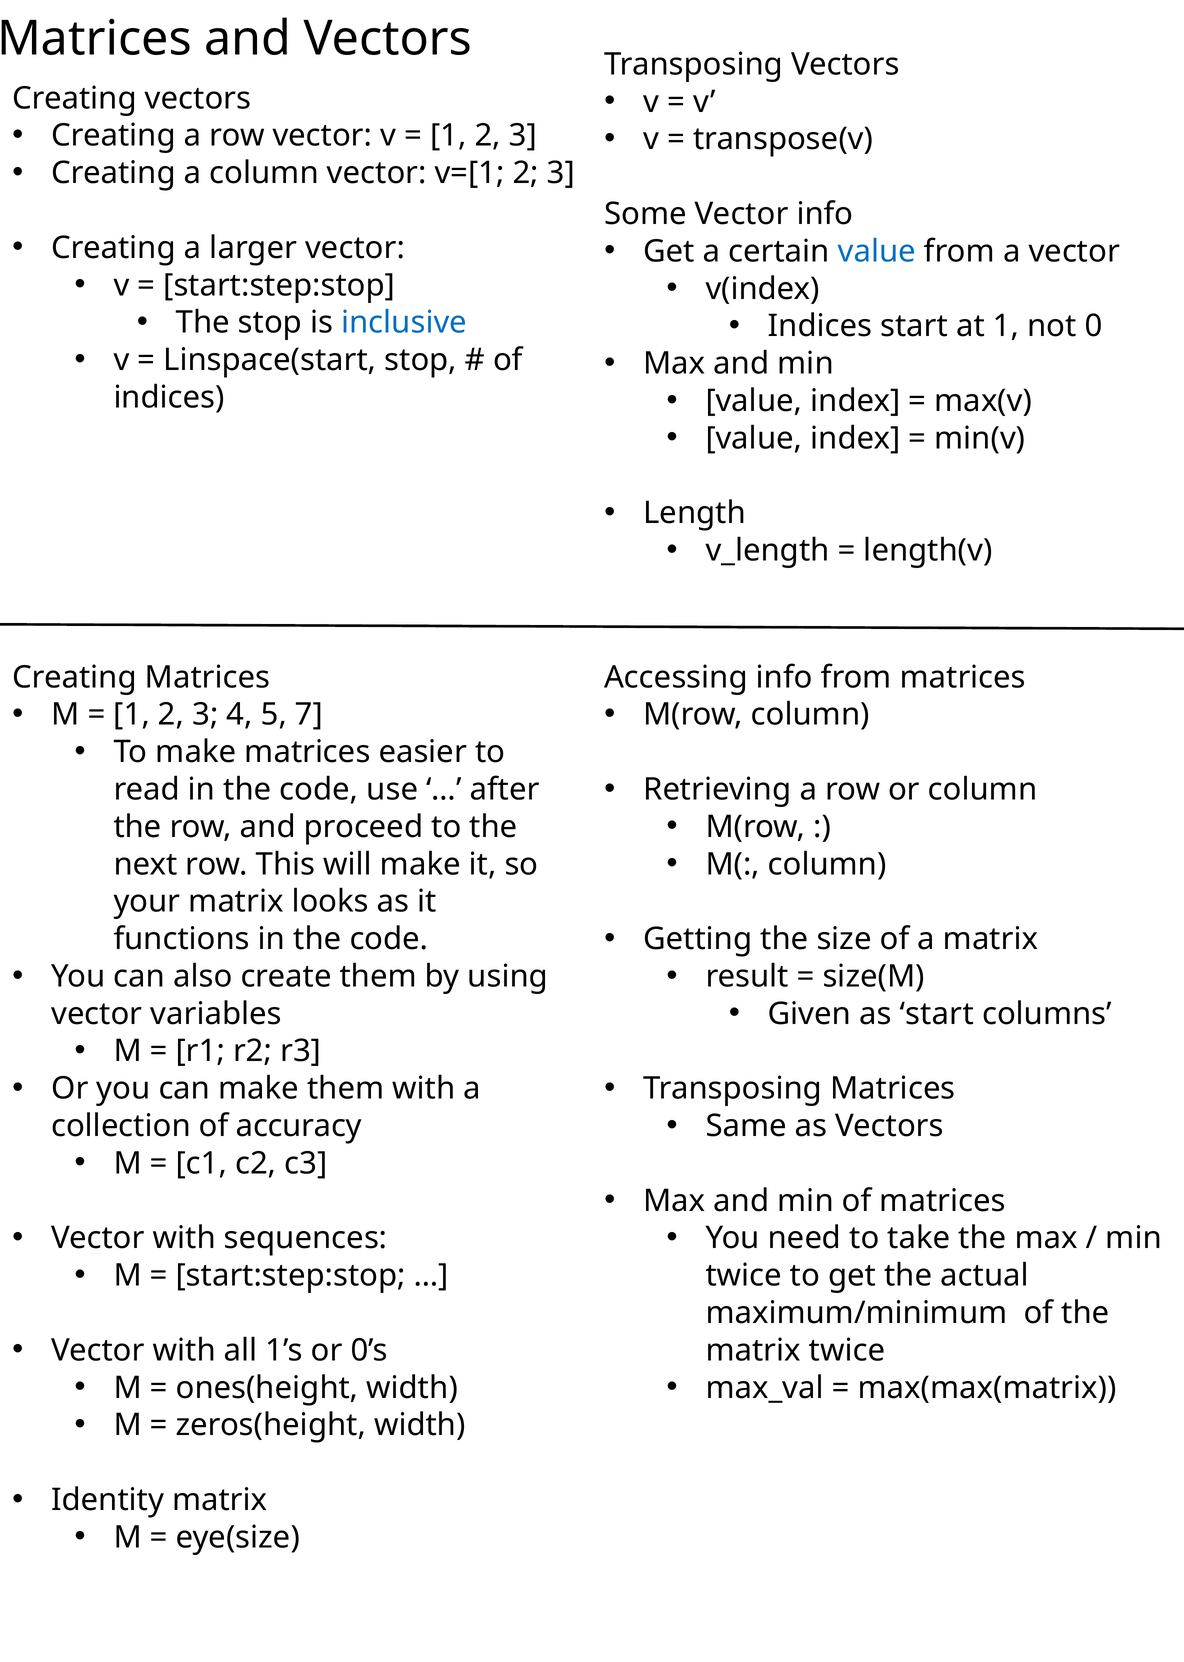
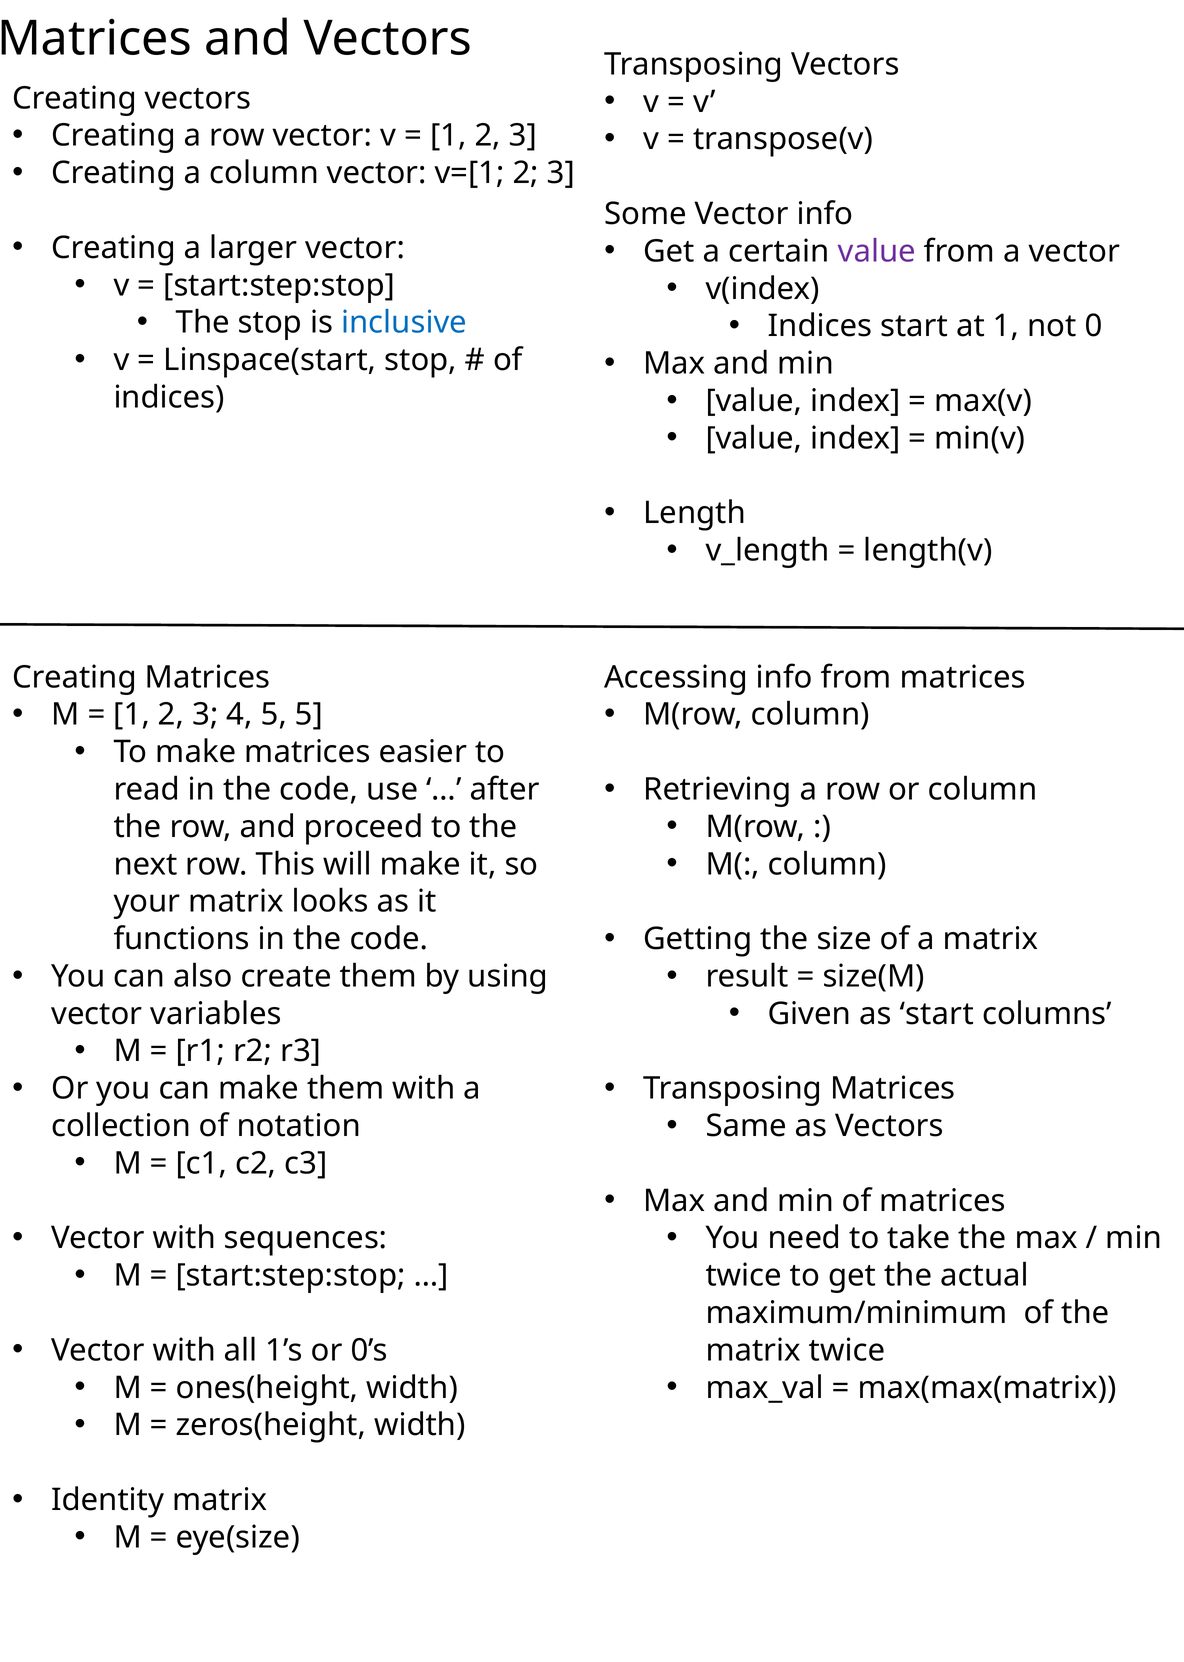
value at (877, 251) colour: blue -> purple
5 7: 7 -> 5
accuracy: accuracy -> notation
